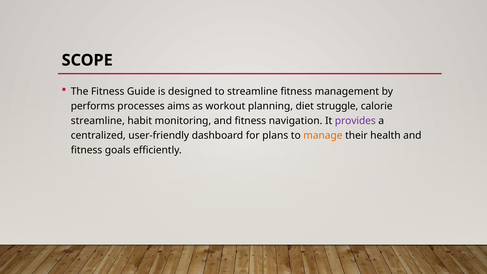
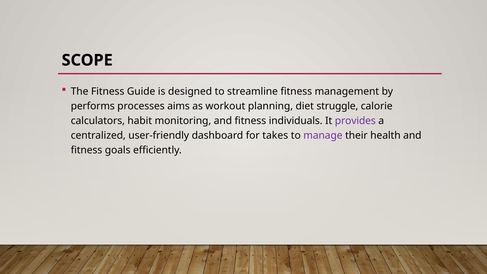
streamline at (98, 121): streamline -> calculators
navigation: navigation -> individuals
plans: plans -> takes
manage colour: orange -> purple
